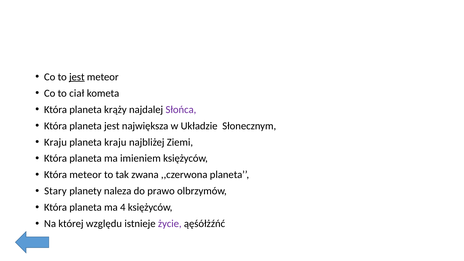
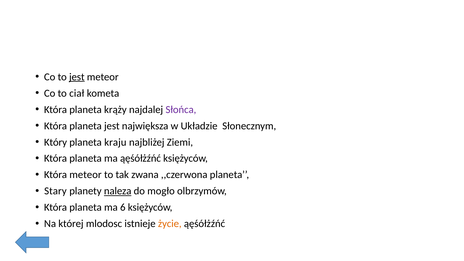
Kraju at (55, 142): Kraju -> Który
ma imieniem: imieniem -> ąęśółżźńć
naleza underline: none -> present
prawo: prawo -> mogło
4: 4 -> 6
względu: względu -> mlodosc
życie colour: purple -> orange
